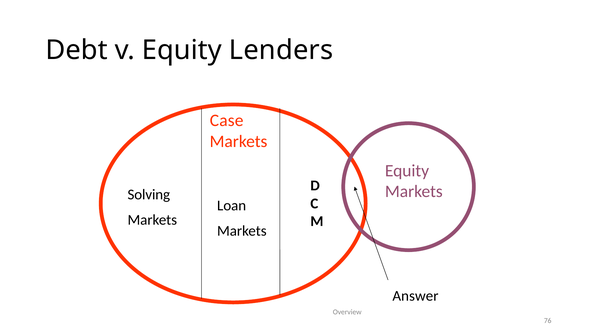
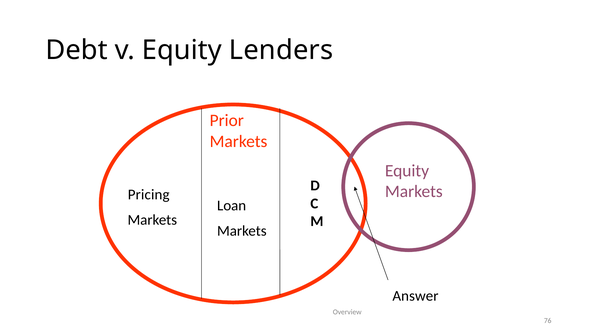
Case: Case -> Prior
Solving: Solving -> Pricing
